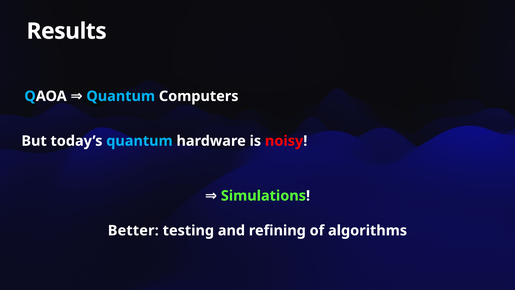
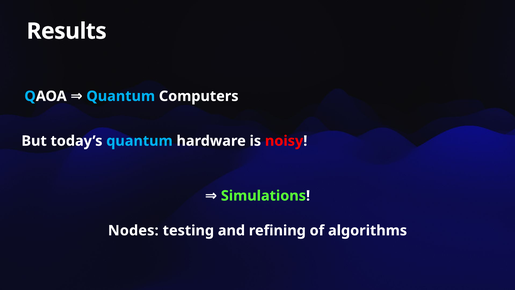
Better: Better -> Nodes
